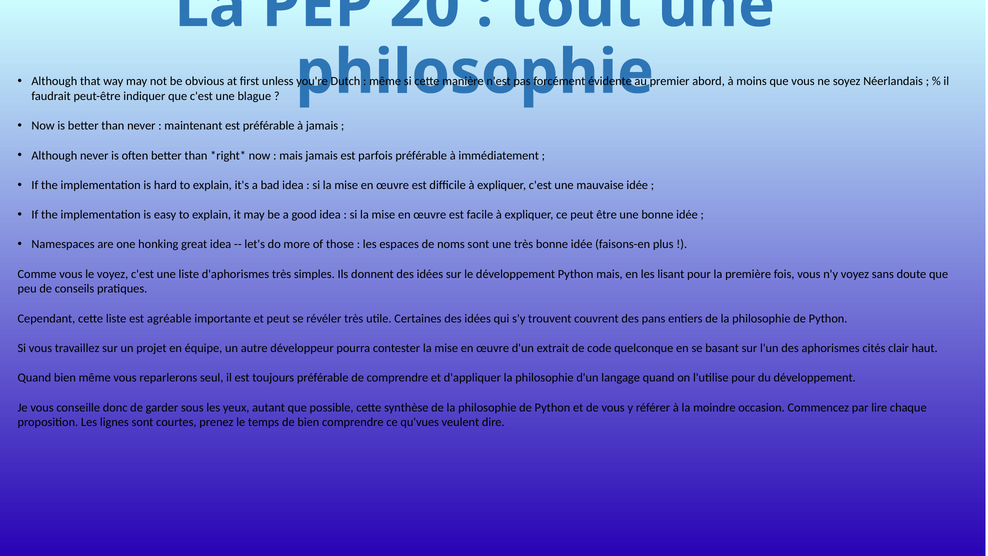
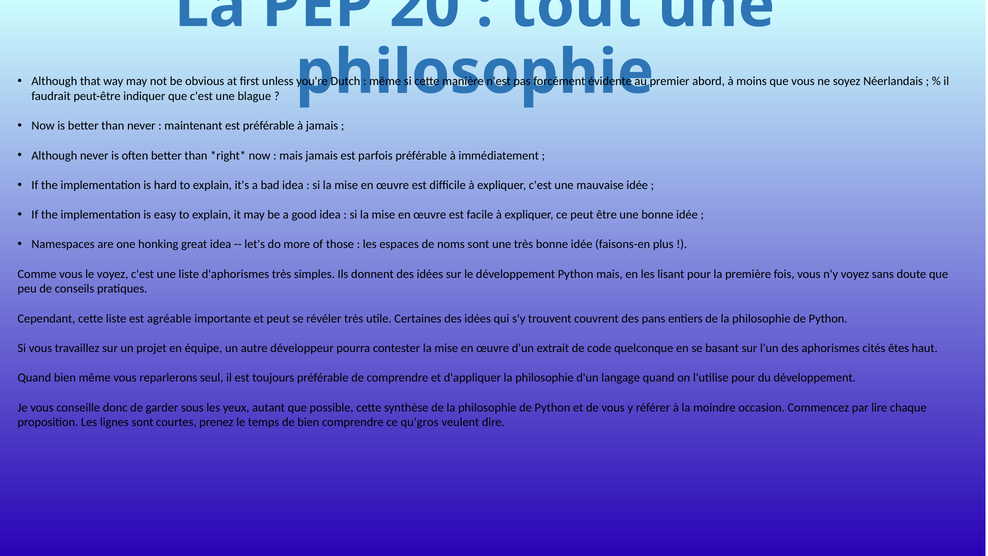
clair: clair -> êtes
qu'vues: qu'vues -> qu'gros
